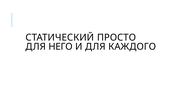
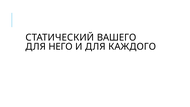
ПРОСТО: ПРОСТО -> ВАШЕГО
